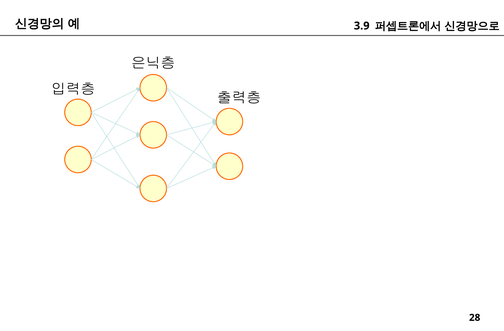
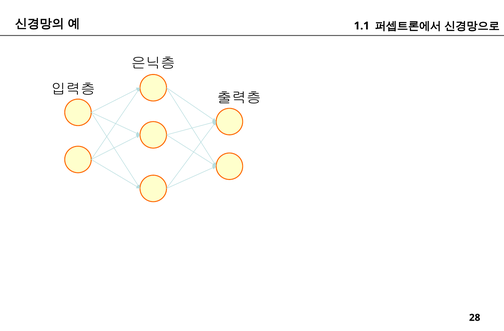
3.9: 3.9 -> 1.1
